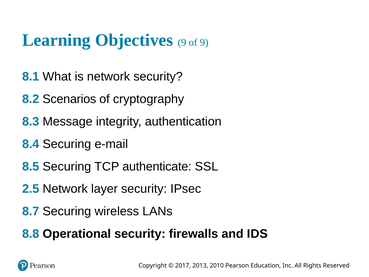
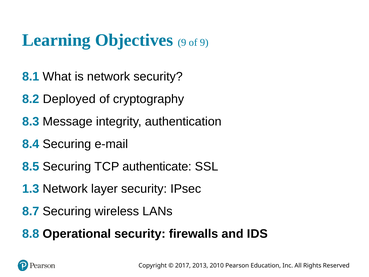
Scenarios: Scenarios -> Deployed
2.5: 2.5 -> 1.3
